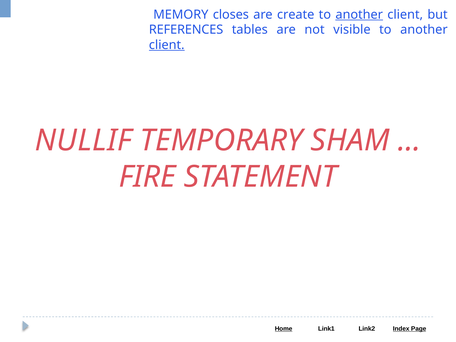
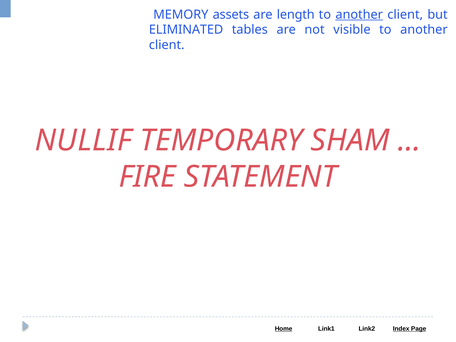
closes: closes -> assets
create: create -> length
REFERENCES: REFERENCES -> ELIMINATED
client at (167, 45) underline: present -> none
